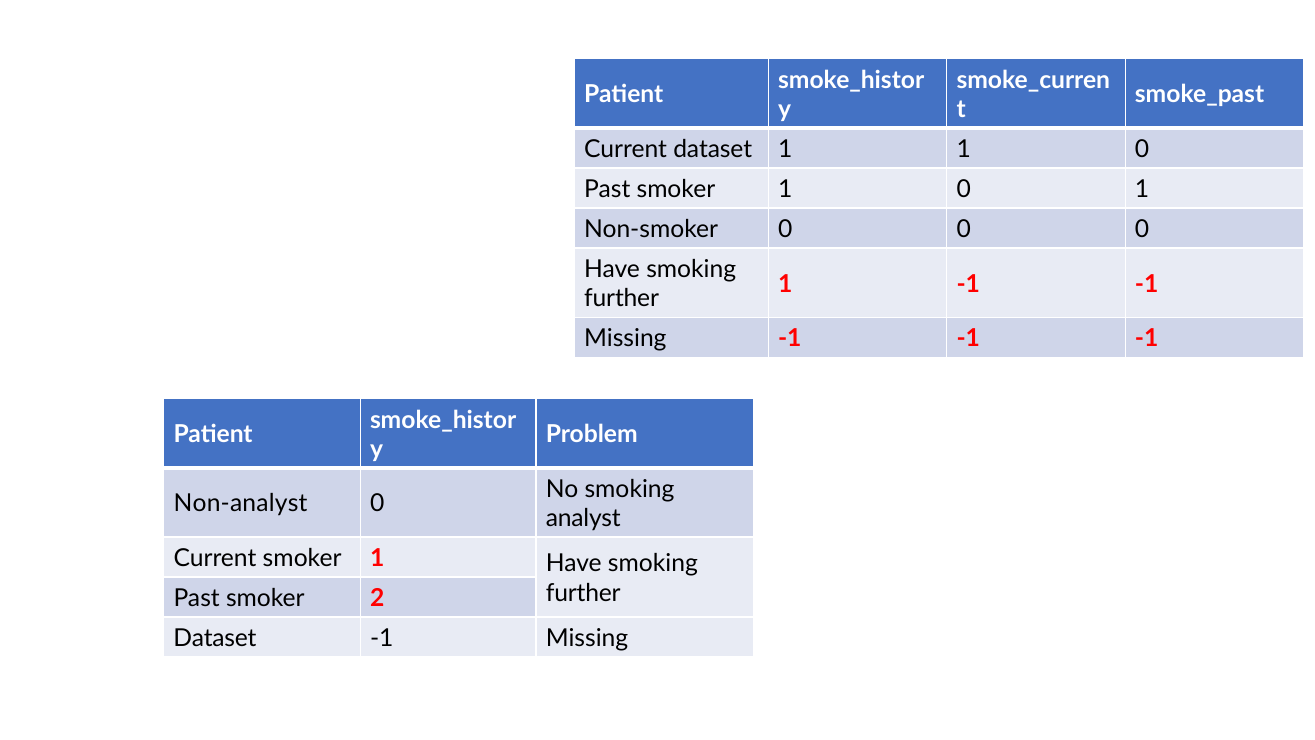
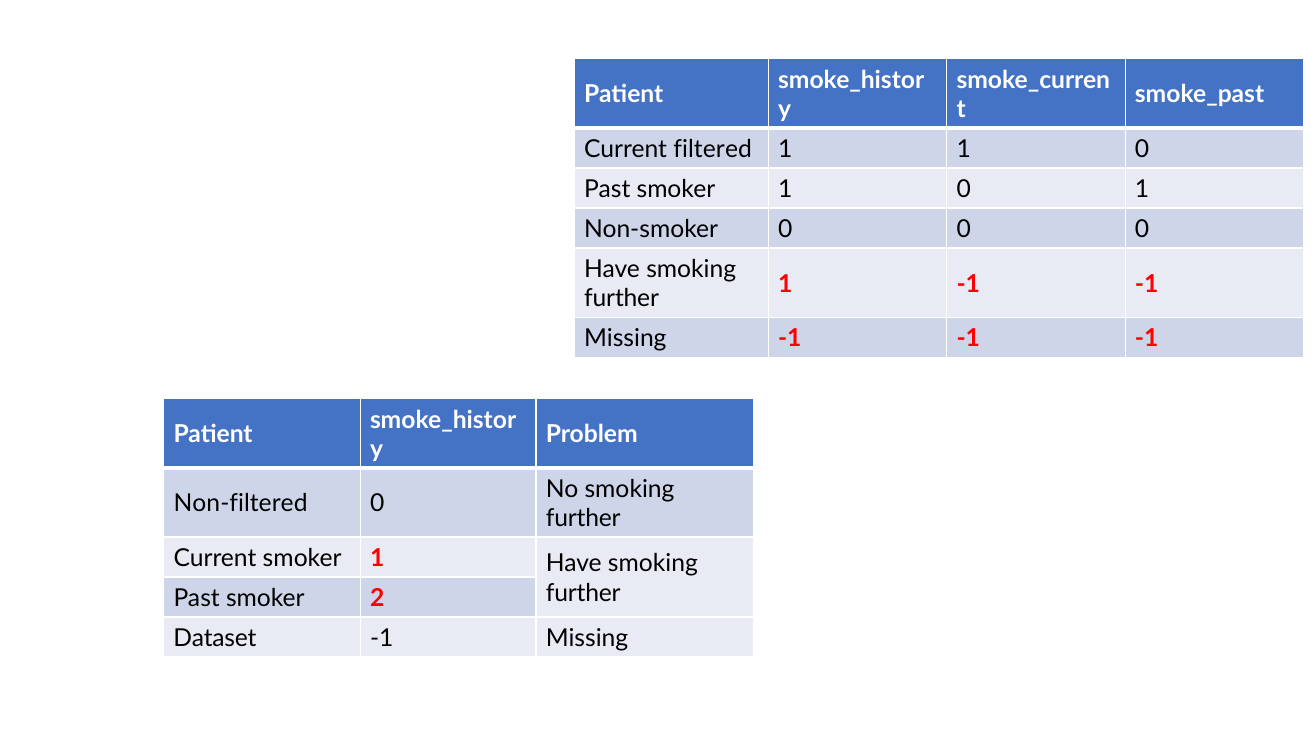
Current dataset: dataset -> filtered
Non-analyst: Non-analyst -> Non-filtered
analyst at (583, 518): analyst -> further
